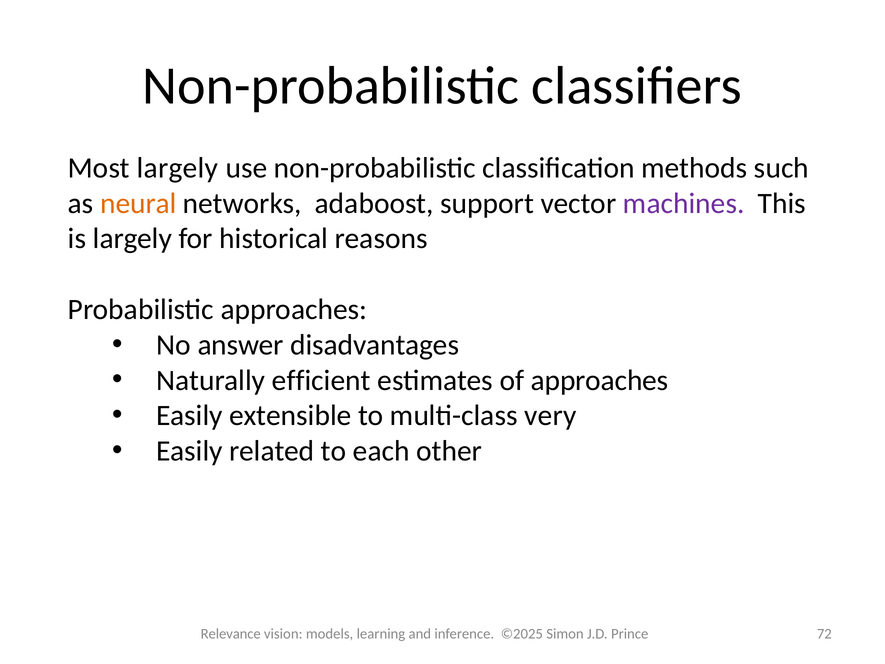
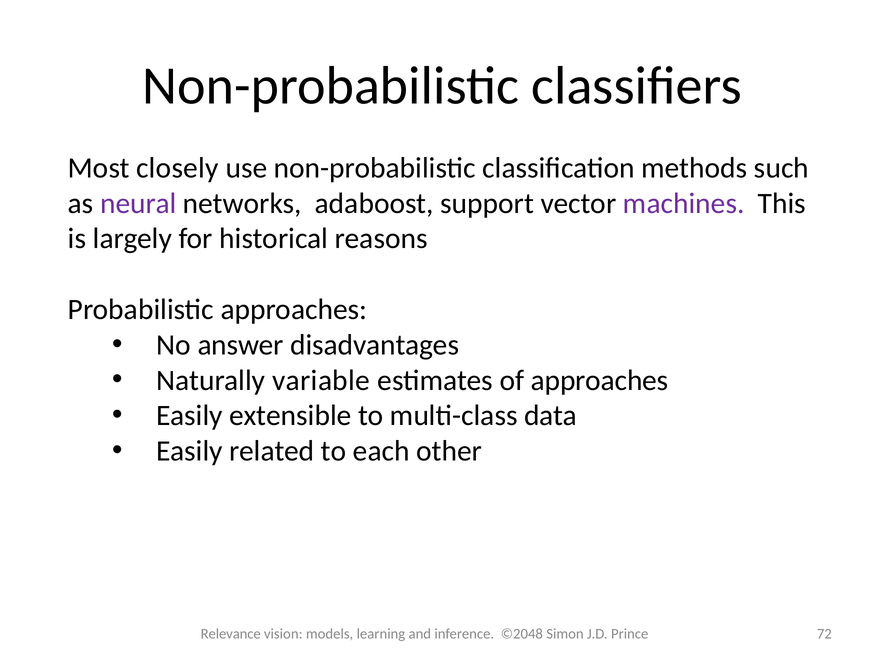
Most largely: largely -> closely
neural colour: orange -> purple
efficient: efficient -> variable
very: very -> data
©2025: ©2025 -> ©2048
